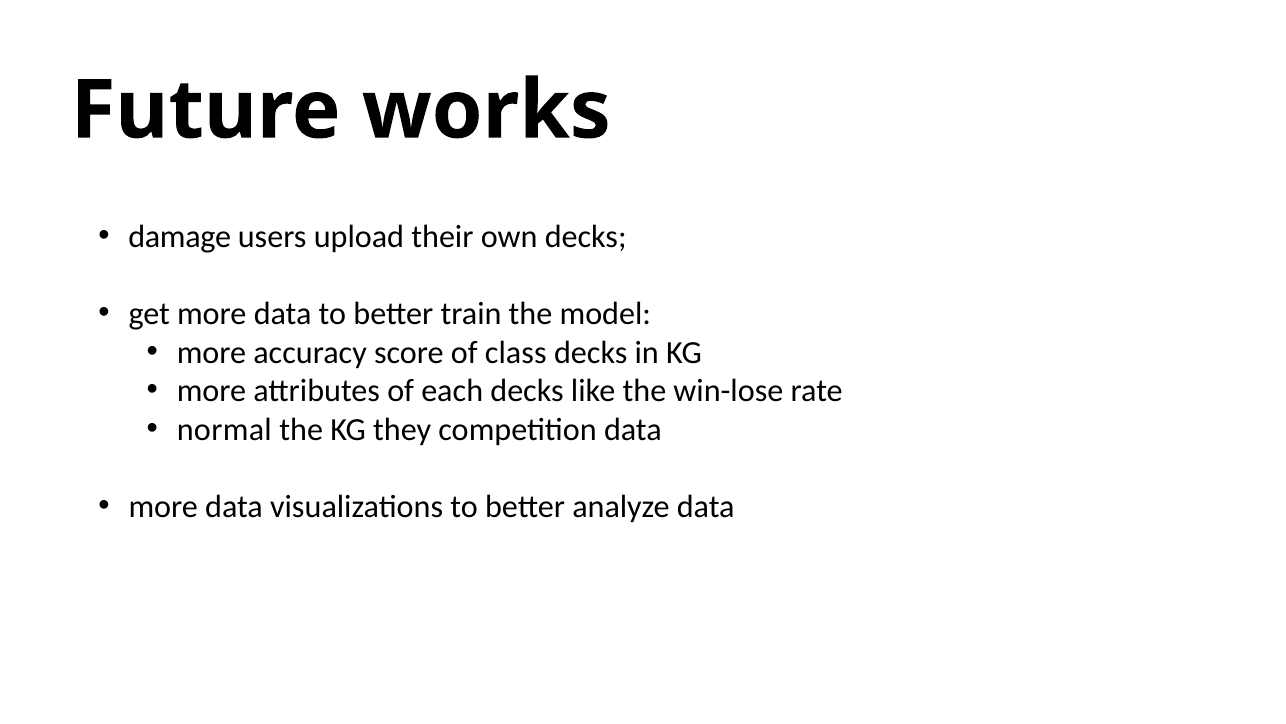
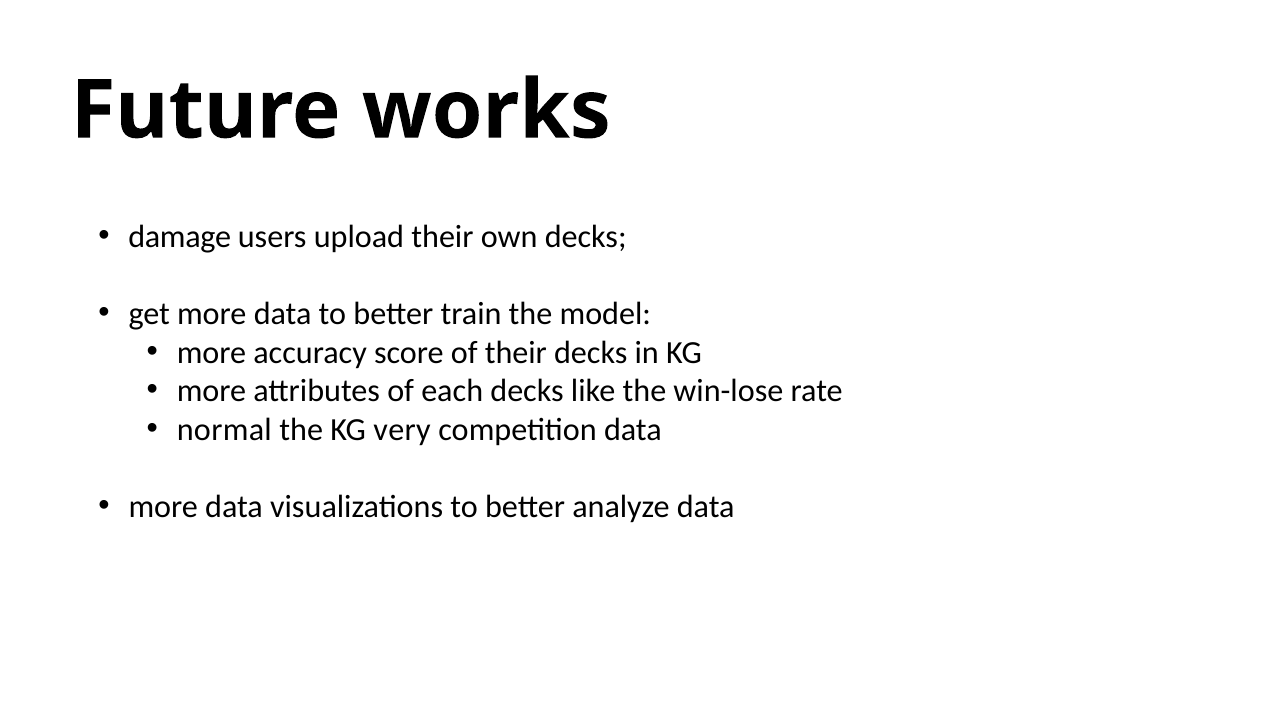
of class: class -> their
they: they -> very
